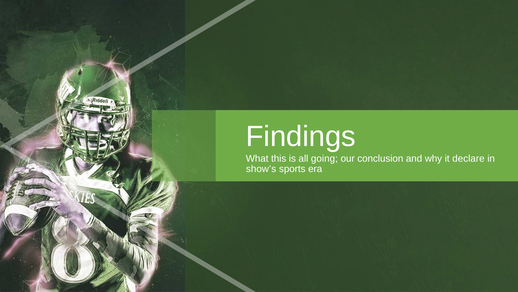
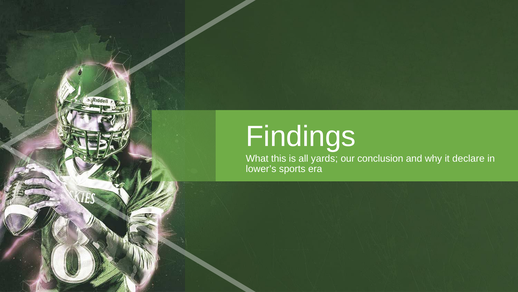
going: going -> yards
show’s: show’s -> lower’s
